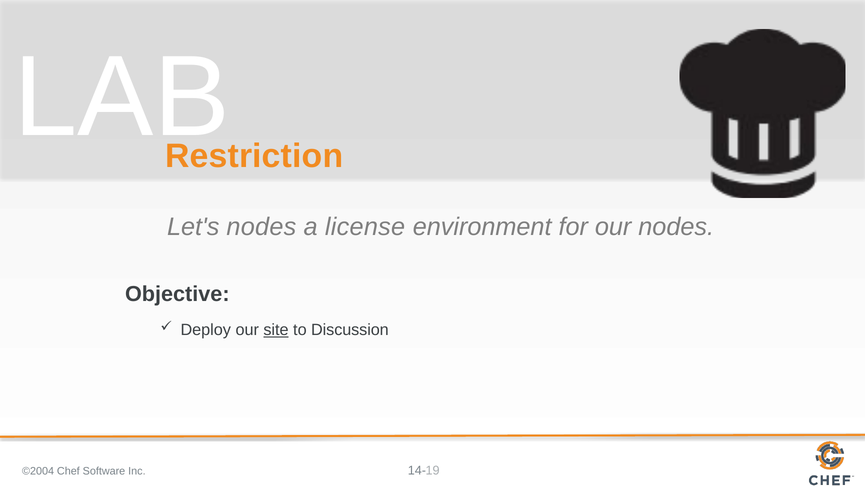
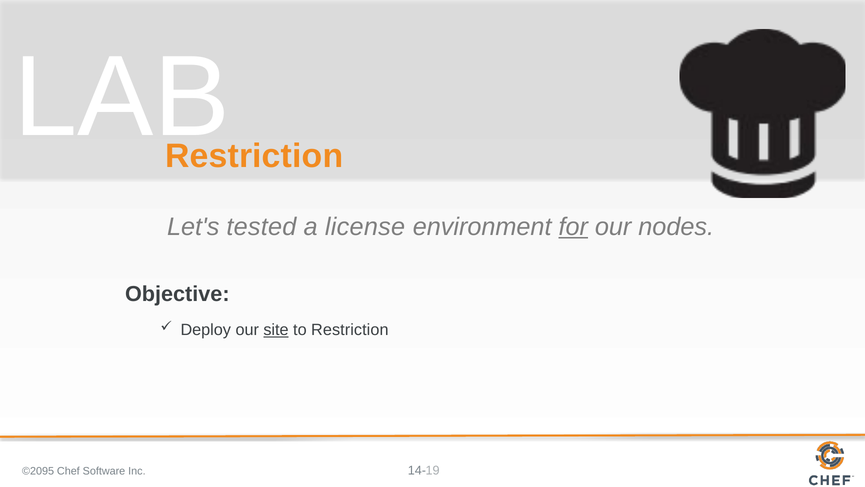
Let's nodes: nodes -> tested
for underline: none -> present
to Discussion: Discussion -> Restriction
©2004: ©2004 -> ©2095
